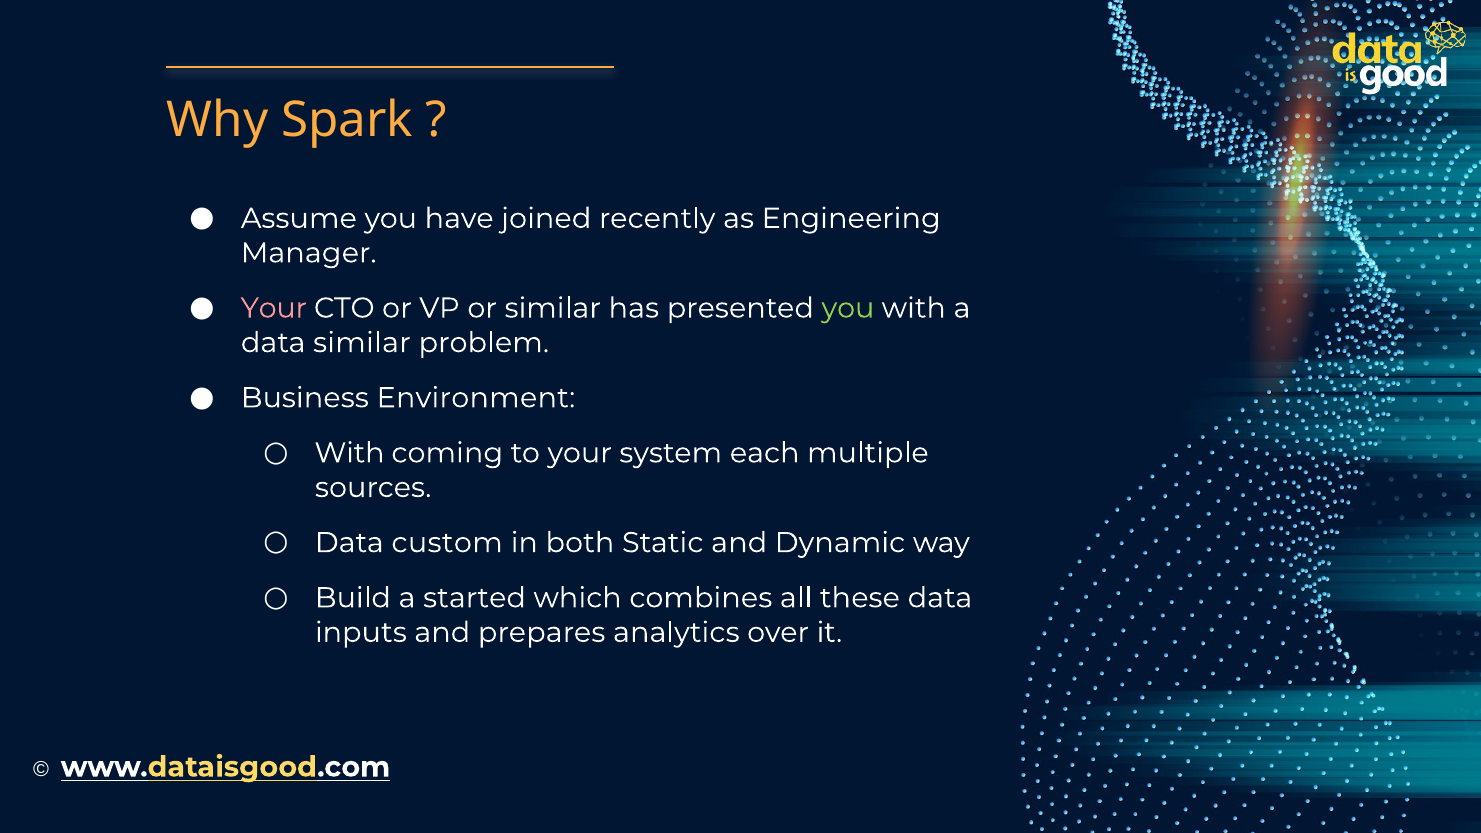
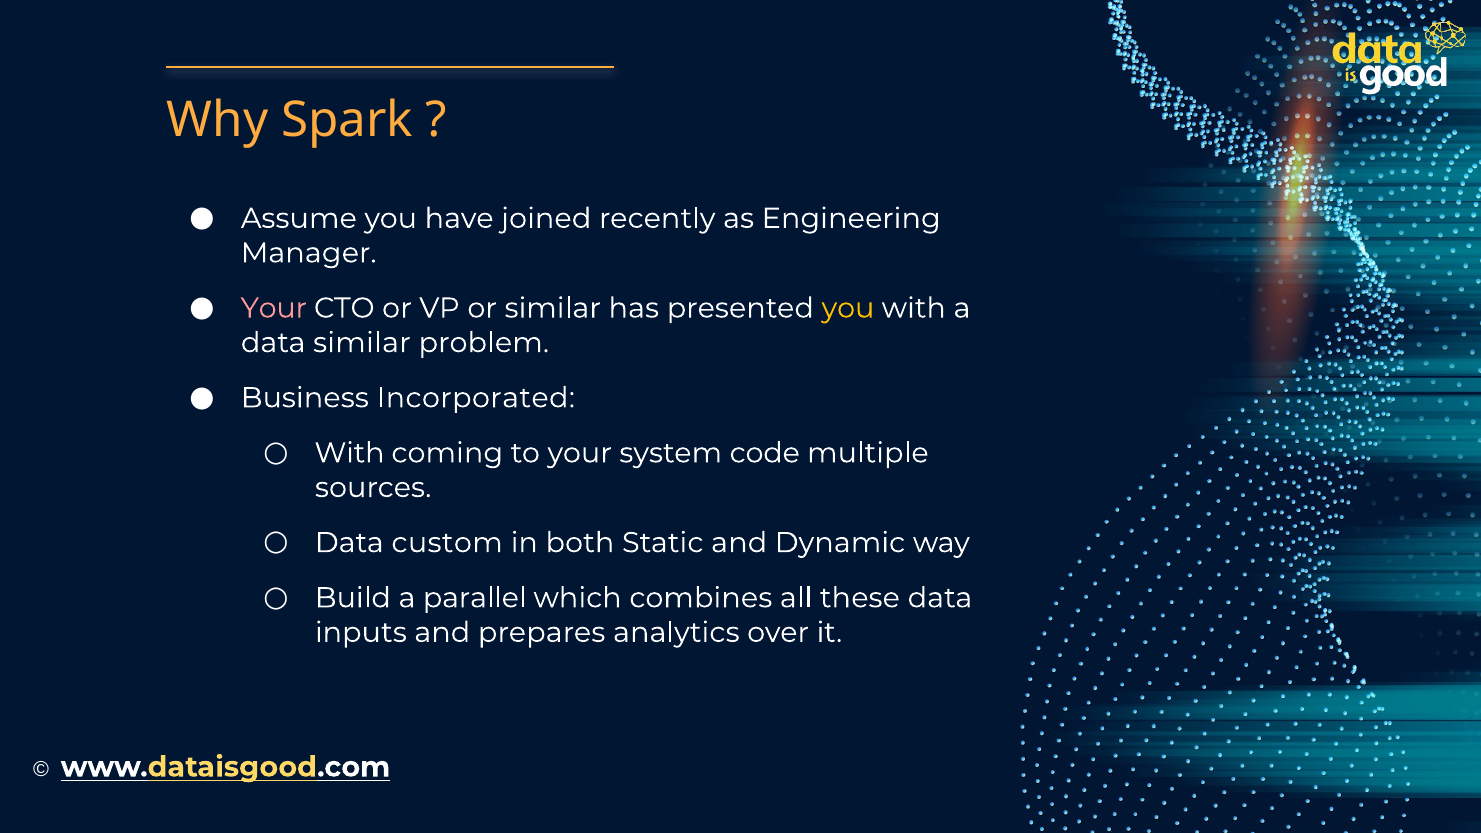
you at (848, 308) colour: light green -> yellow
Environment: Environment -> Incorporated
each: each -> code
started: started -> parallel
